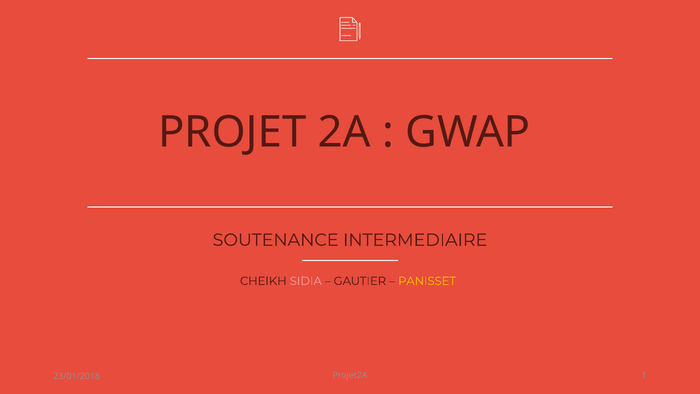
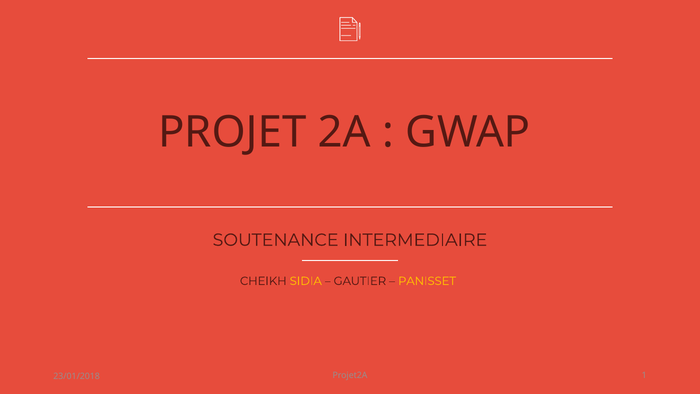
SIDIA colour: pink -> yellow
